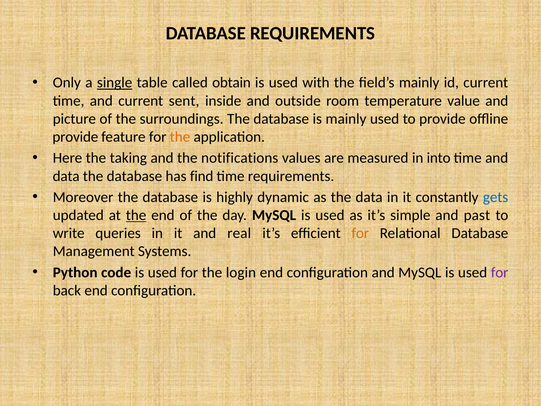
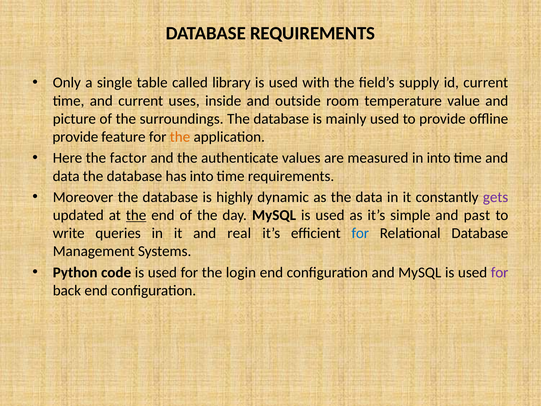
single underline: present -> none
obtain: obtain -> library
field’s mainly: mainly -> supply
sent: sent -> uses
taking: taking -> factor
notifications: notifications -> authenticate
has find: find -> into
gets colour: blue -> purple
for at (360, 233) colour: orange -> blue
